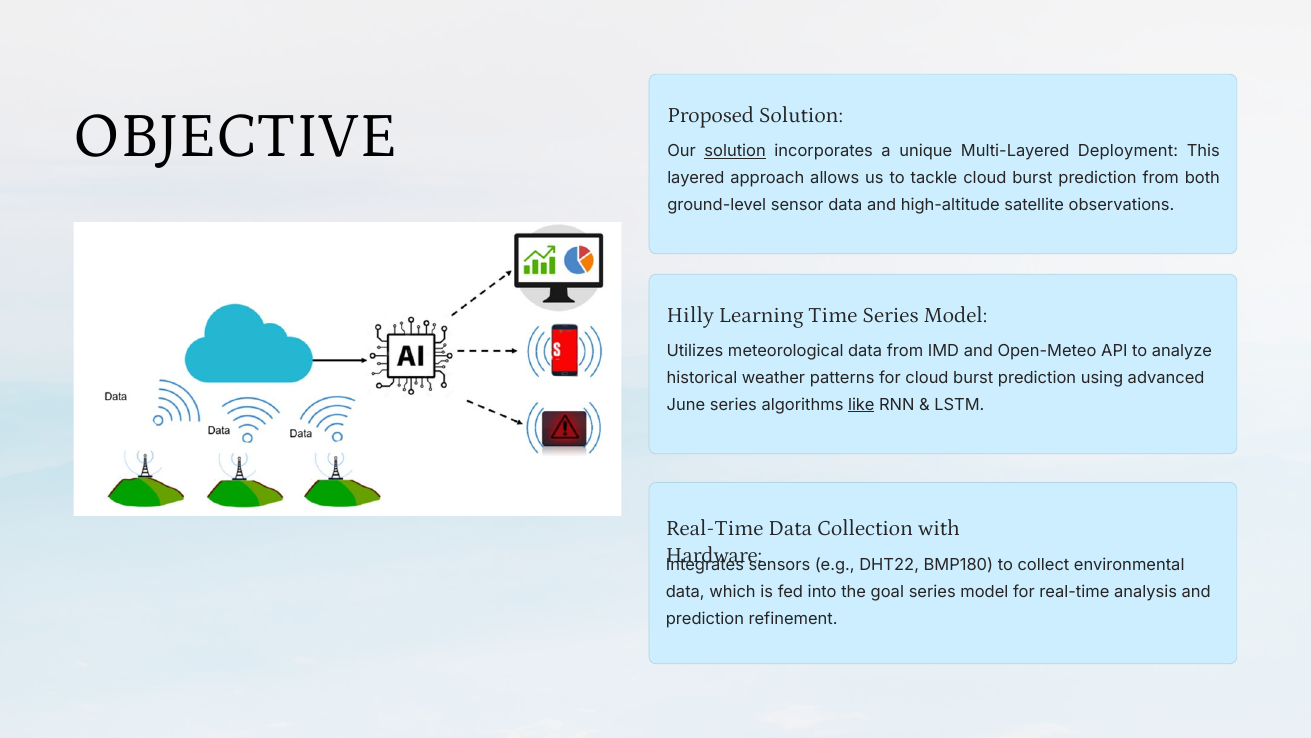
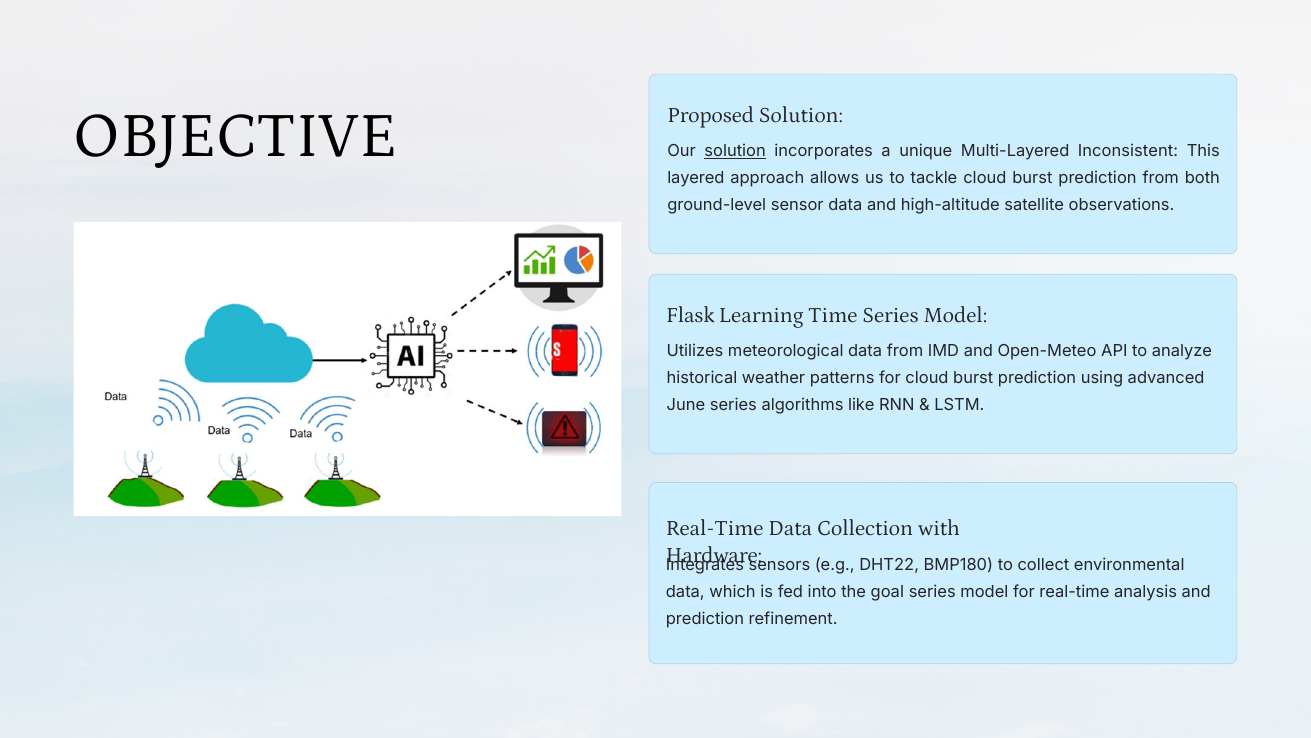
Deployment: Deployment -> Inconsistent
Hilly: Hilly -> Flask
like underline: present -> none
